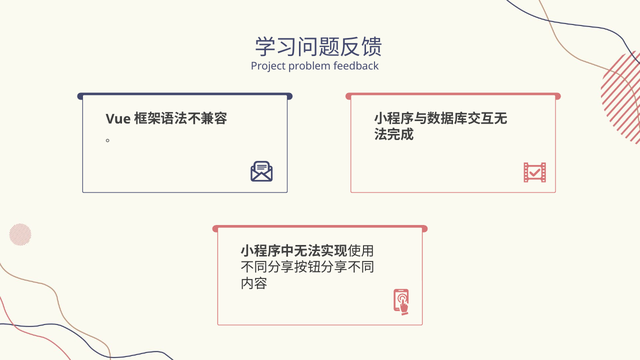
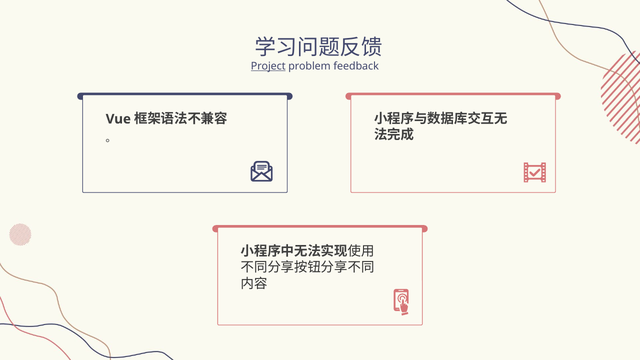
Project underline: none -> present
